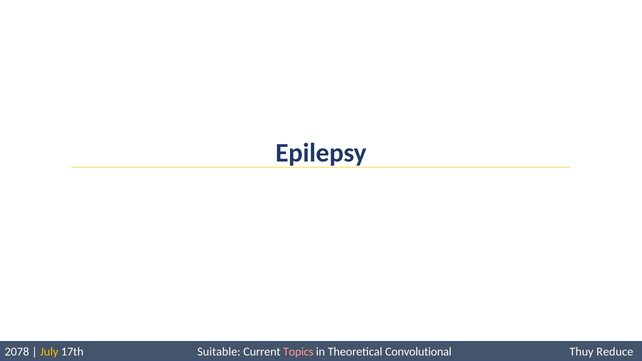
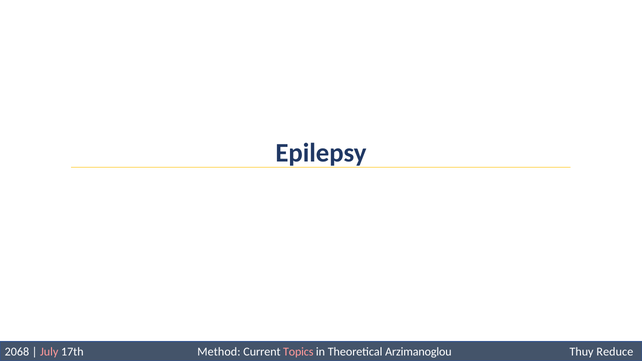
2078: 2078 -> 2068
July colour: yellow -> pink
Suitable: Suitable -> Method
Convolutional: Convolutional -> Arzimanoglou
